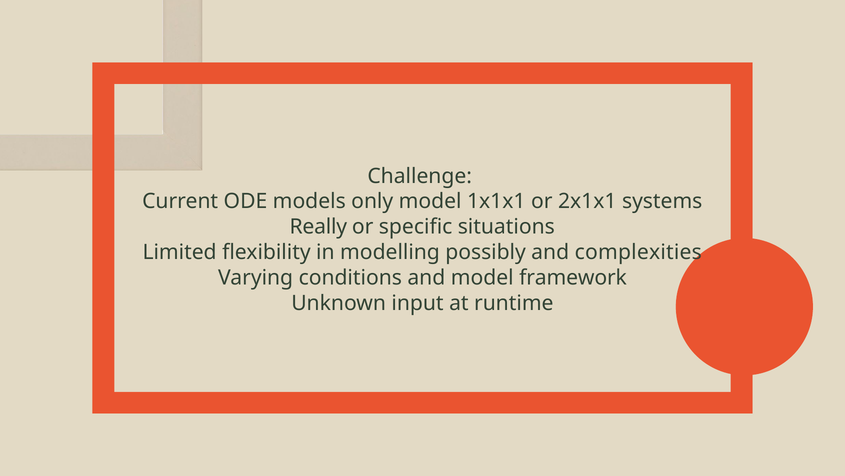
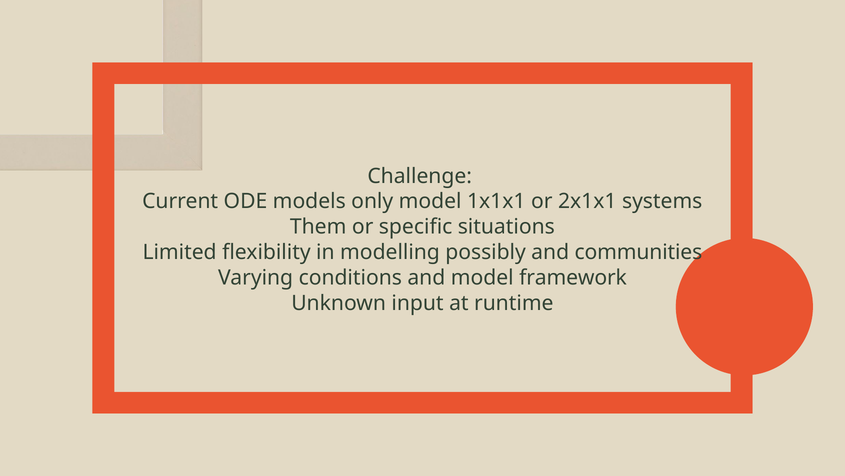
Really: Really -> Them
complexities: complexities -> communities
